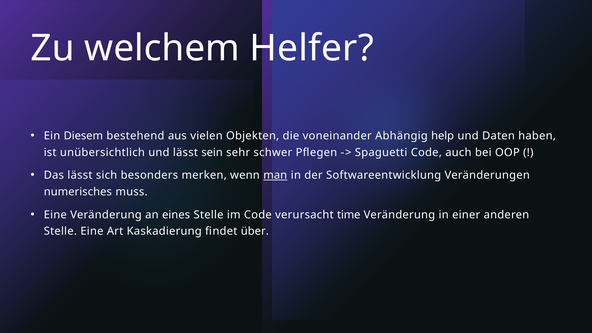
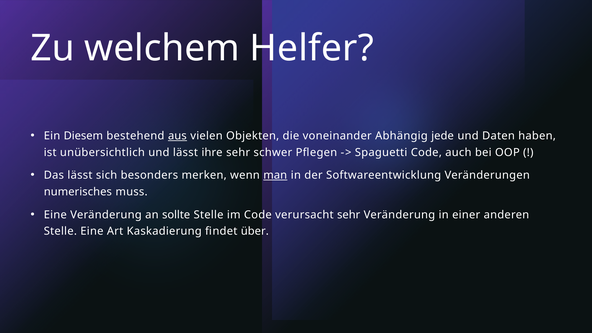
aus underline: none -> present
help: help -> jede
sein: sein -> ihre
eines: eines -> sollte
verursacht time: time -> sehr
